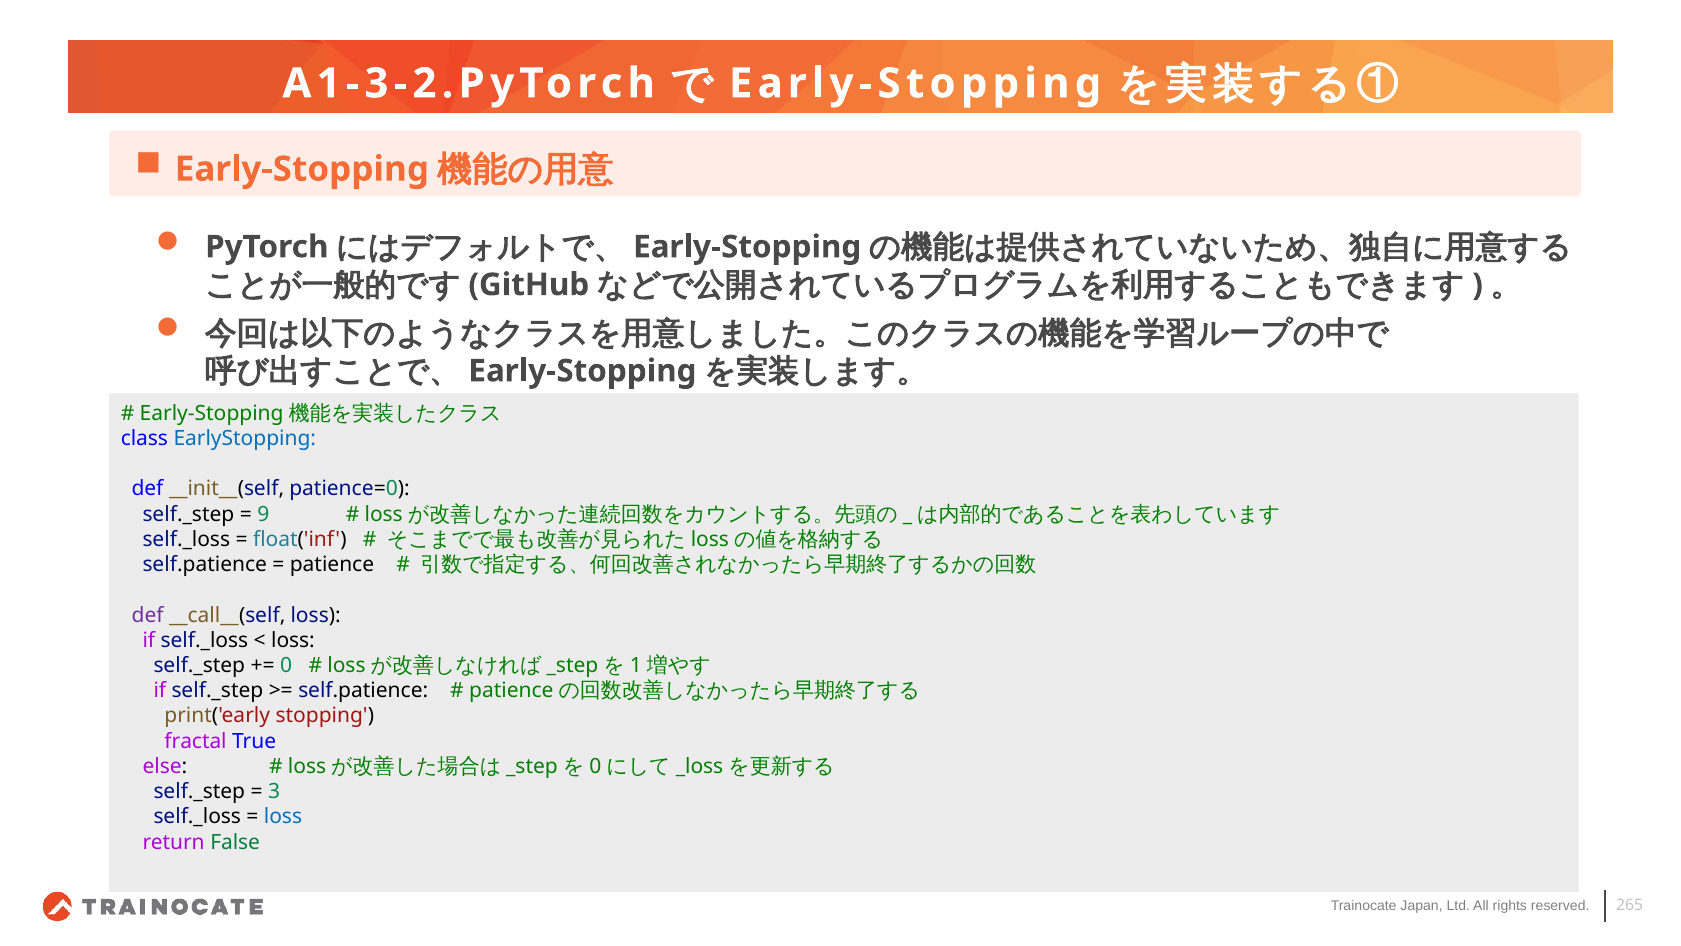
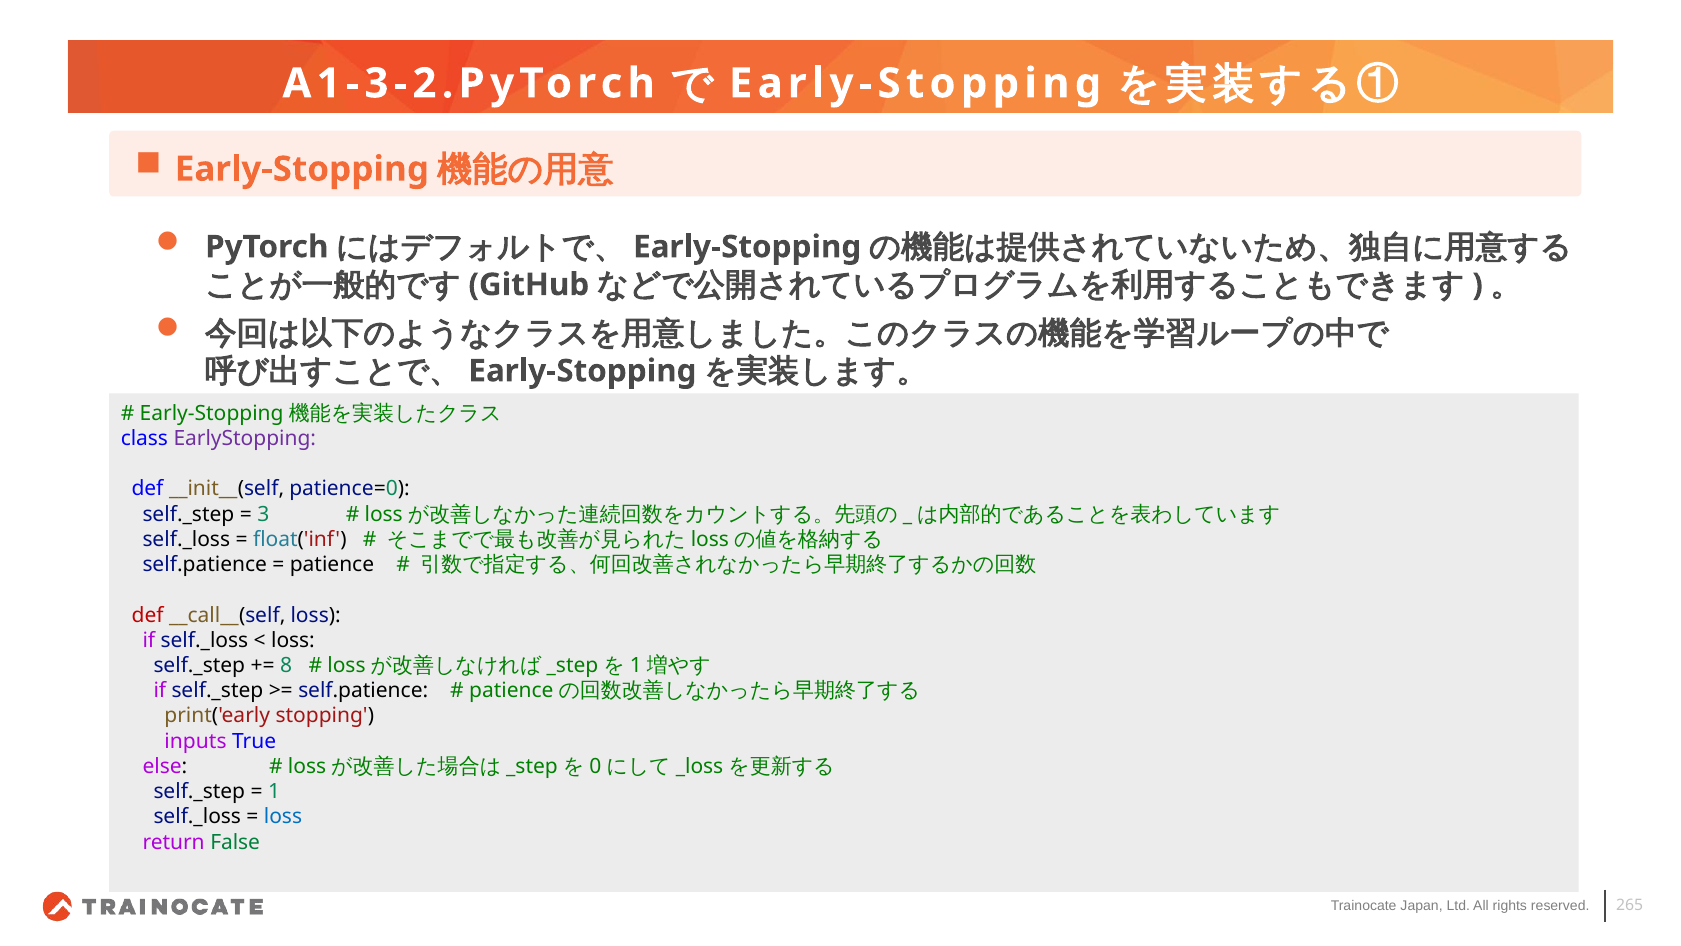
EarlyStopping colour: blue -> purple
9: 9 -> 3
def at (148, 615) colour: purple -> red
0: 0 -> 8
fractal: fractal -> inputs
3: 3 -> 1
